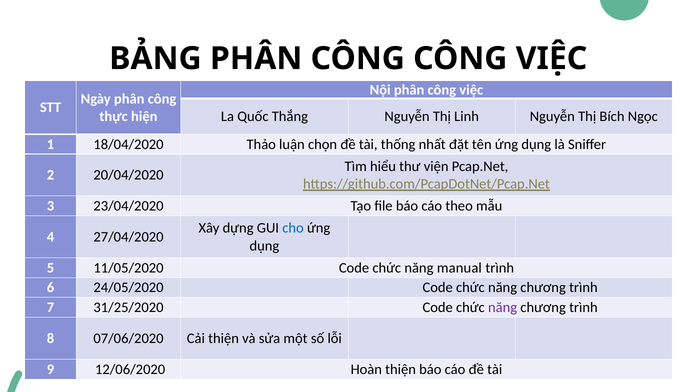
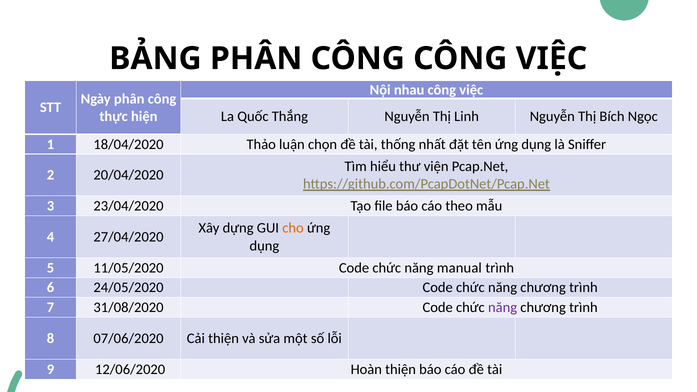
Nội phân: phân -> nhau
cho colour: blue -> orange
31/25/2020: 31/25/2020 -> 31/08/2020
